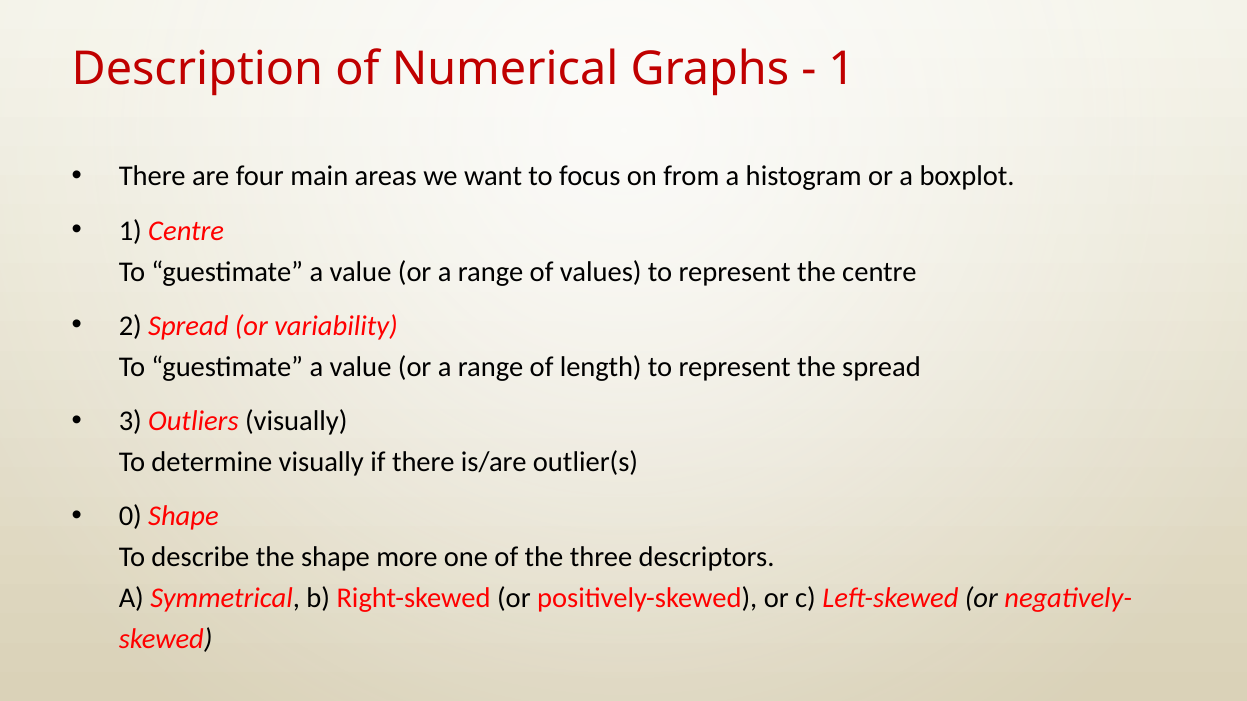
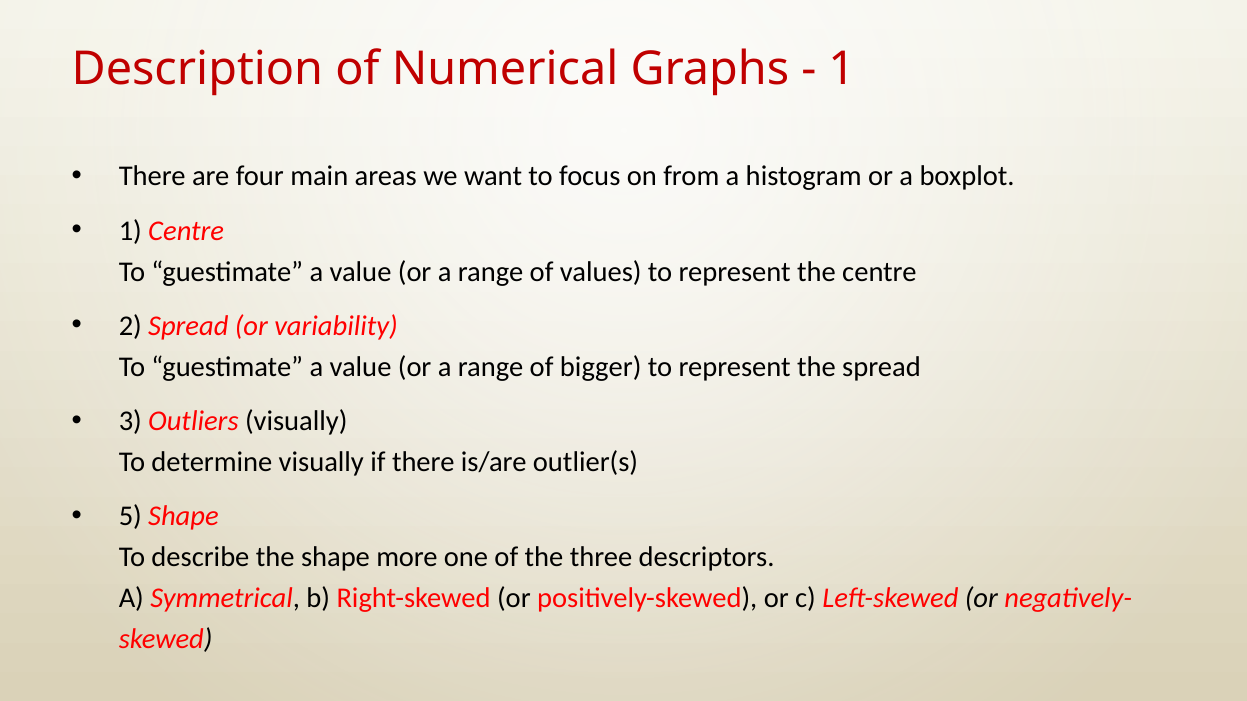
length: length -> bigger
0: 0 -> 5
